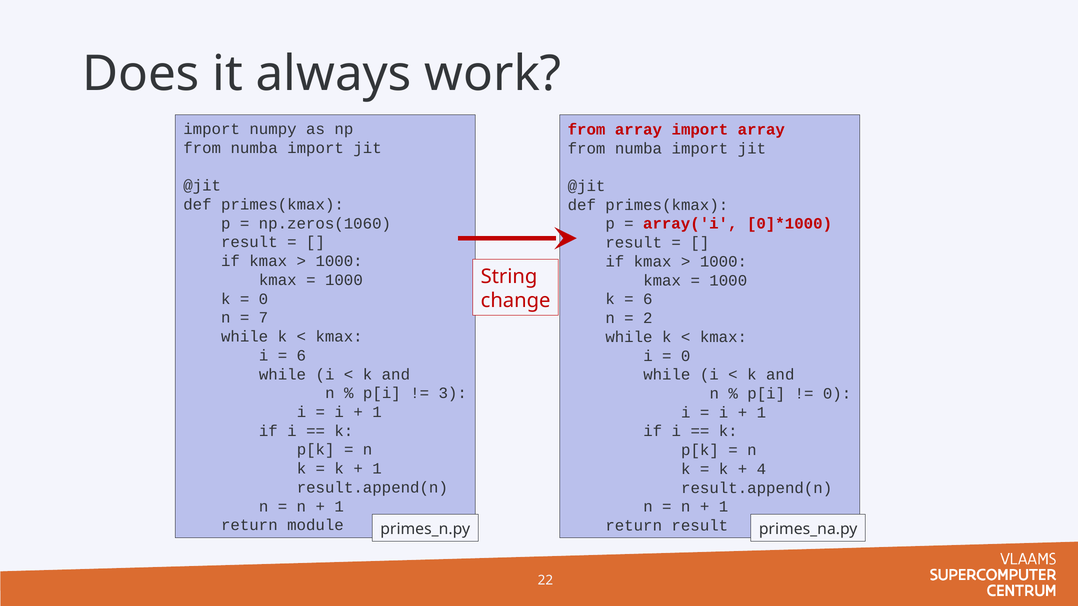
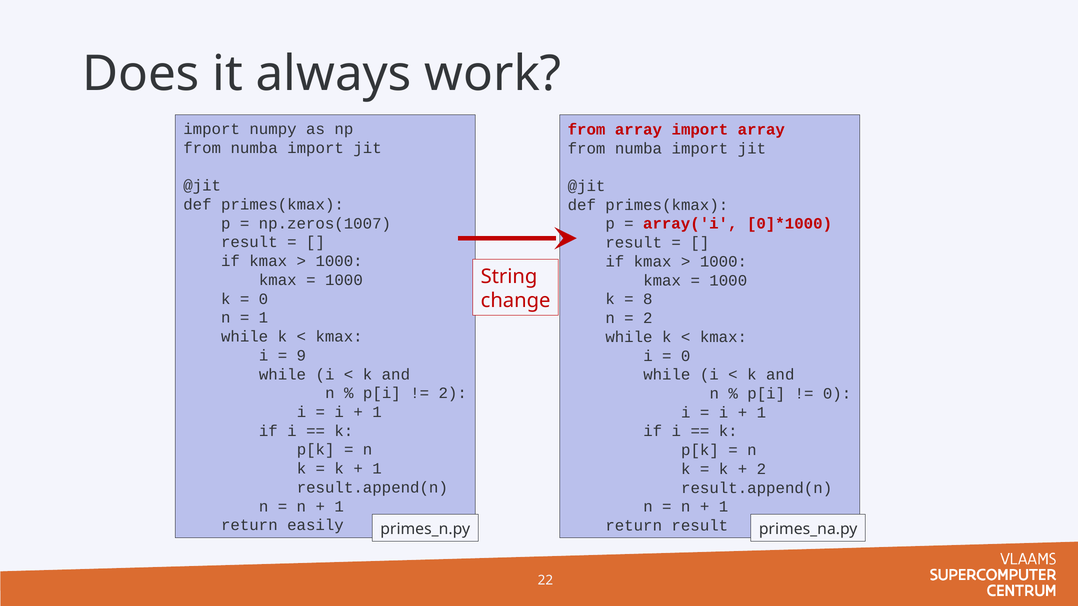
np.zeros(1060: np.zeros(1060 -> np.zeros(1007
6 at (648, 299): 6 -> 8
7 at (263, 318): 7 -> 1
6 at (301, 356): 6 -> 9
3 at (453, 393): 3 -> 2
4 at (761, 469): 4 -> 2
module: module -> easily
